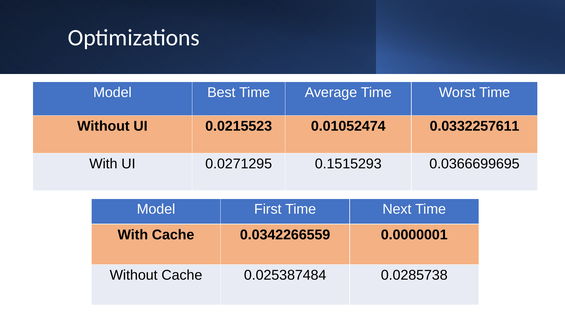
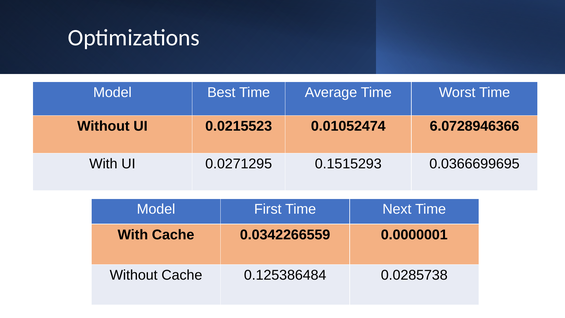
0.0332257611: 0.0332257611 -> 6.0728946366
0.025387484: 0.025387484 -> 0.125386484
